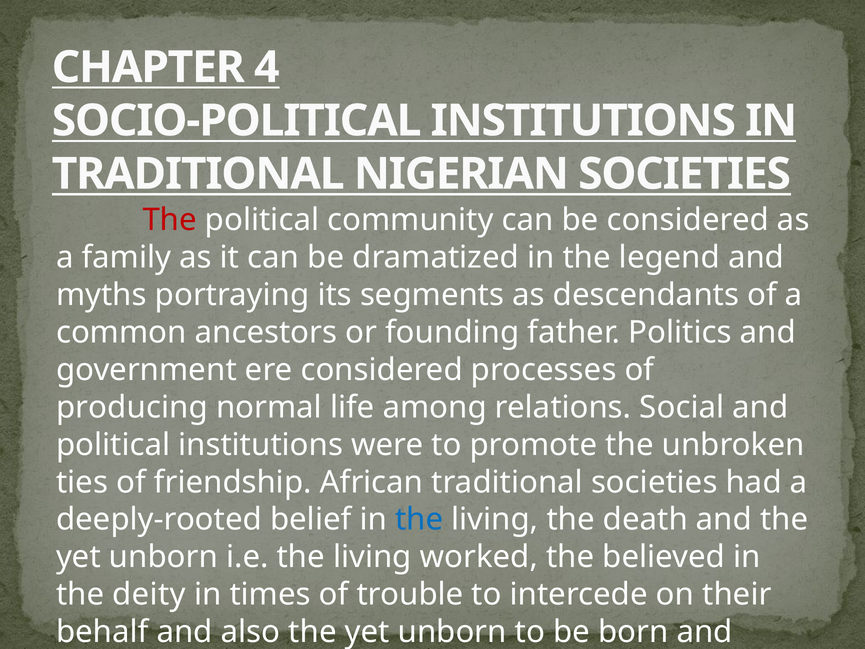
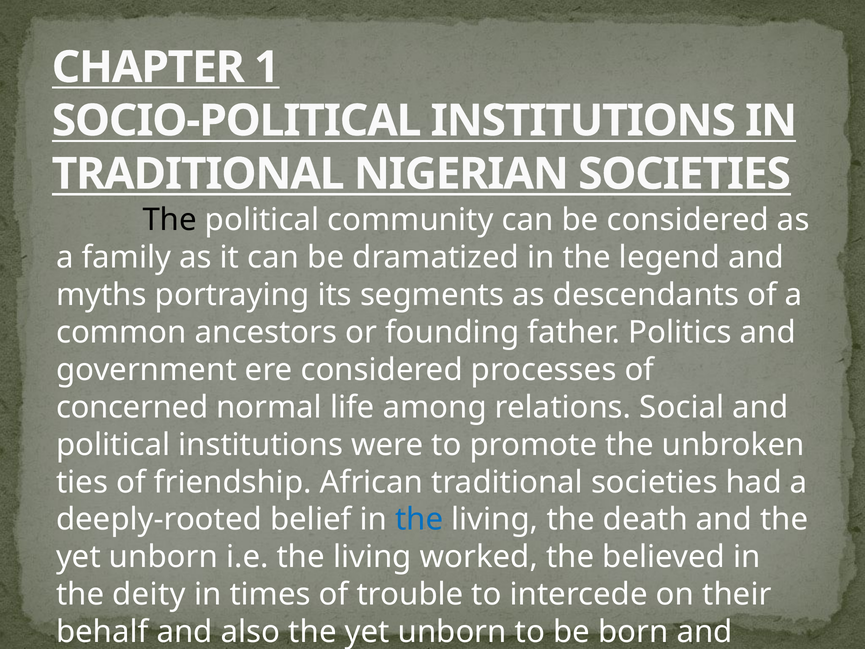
4: 4 -> 1
The at (170, 220) colour: red -> black
producing: producing -> concerned
